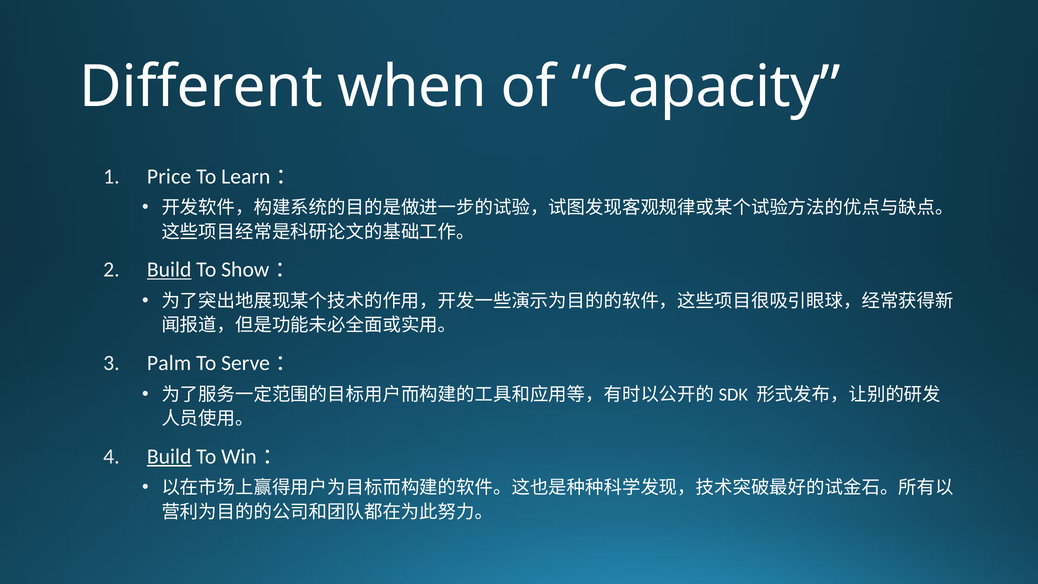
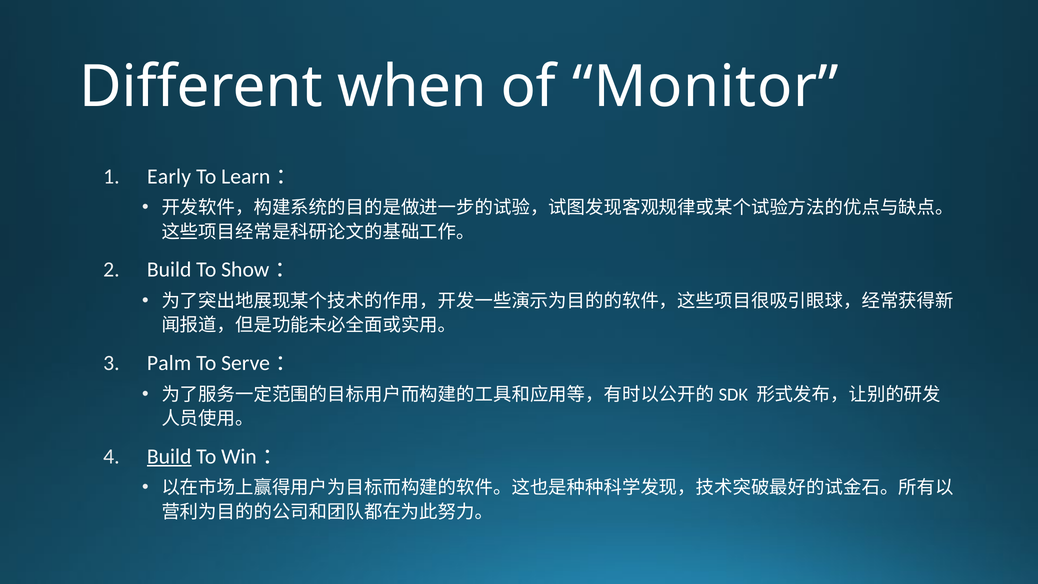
Capacity: Capacity -> Monitor
Price: Price -> Early
Build at (169, 270) underline: present -> none
